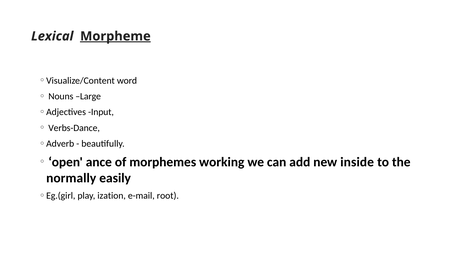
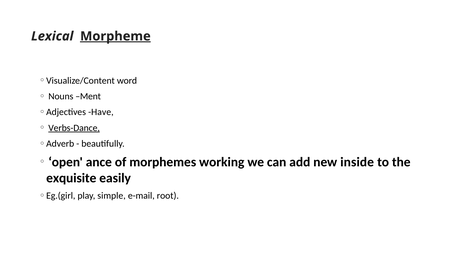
Large: Large -> Ment
Input: Input -> Have
Verbs-Dance underline: none -> present
normally: normally -> exquisite
ization: ization -> simple
